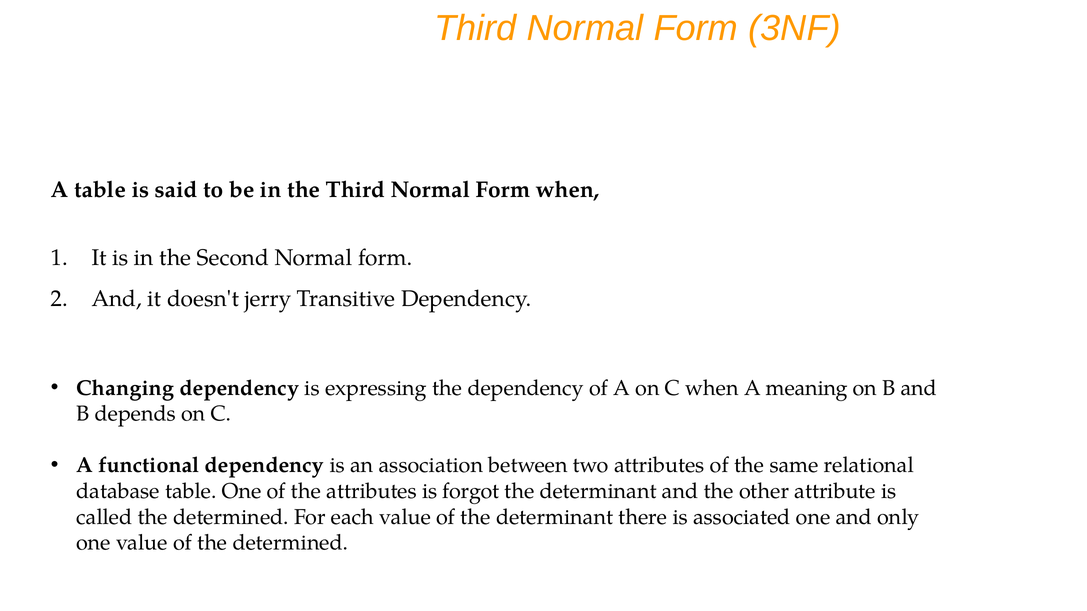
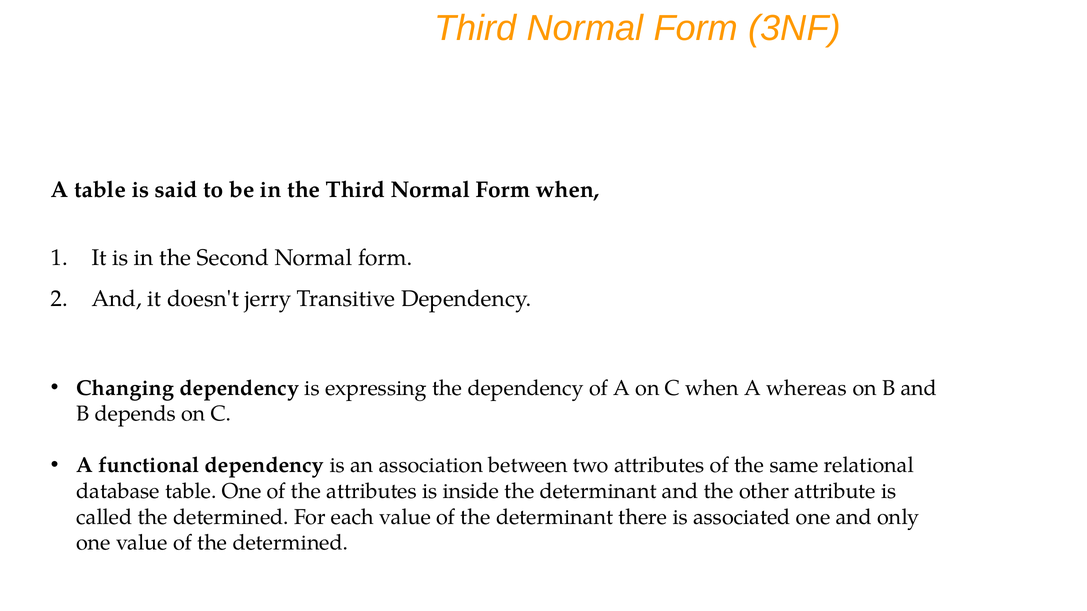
meaning: meaning -> whereas
forgot: forgot -> inside
